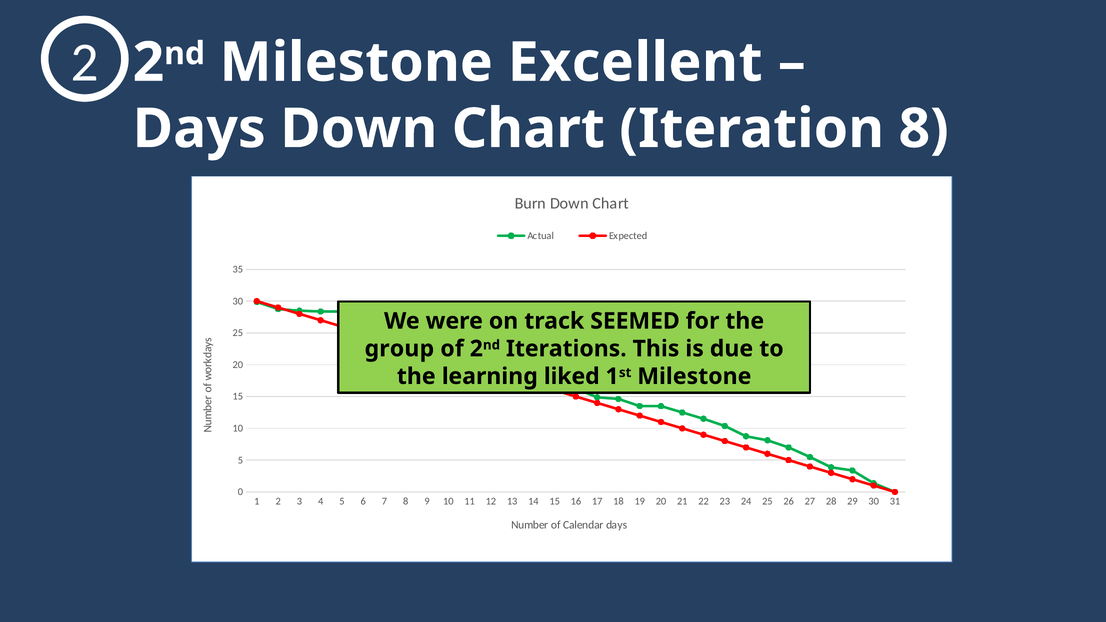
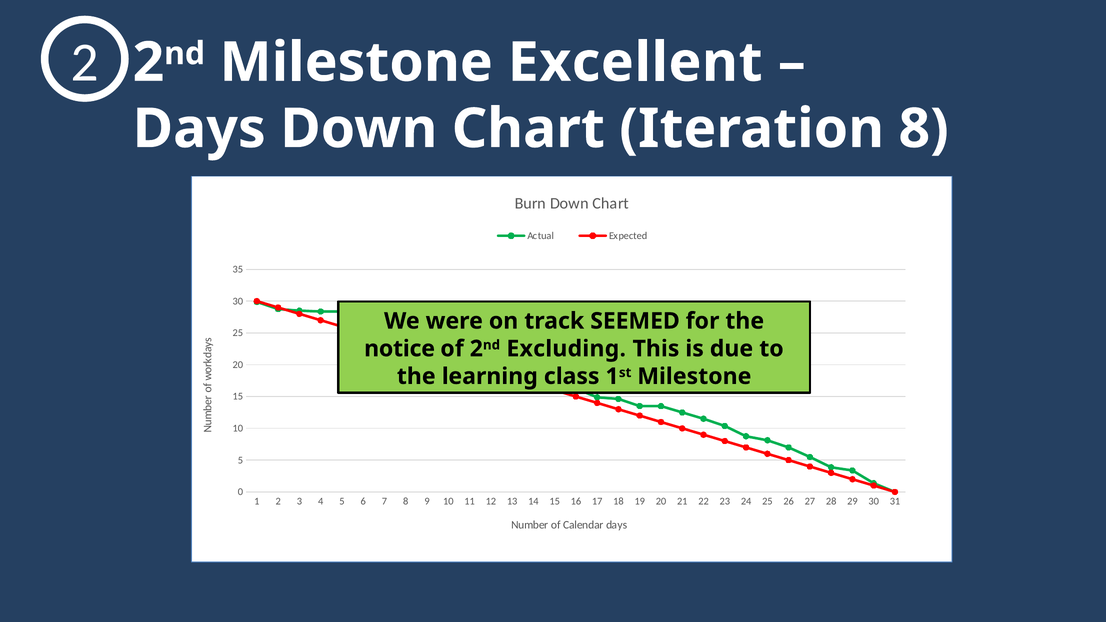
group: group -> notice
Iterations: Iterations -> Excluding
liked: liked -> class
